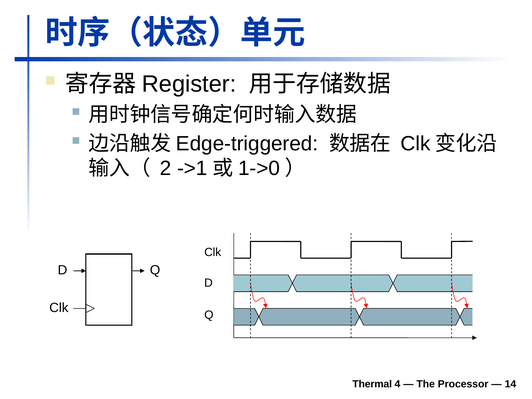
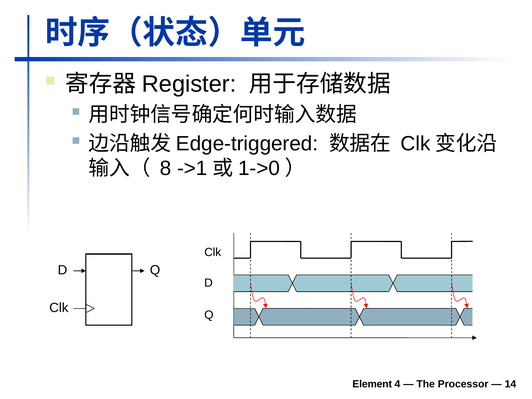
2: 2 -> 8
Thermal: Thermal -> Element
